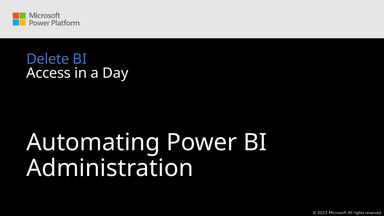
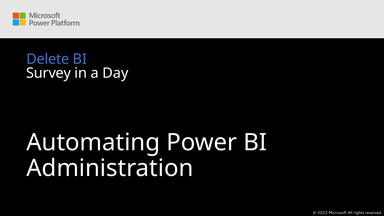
Access: Access -> Survey
